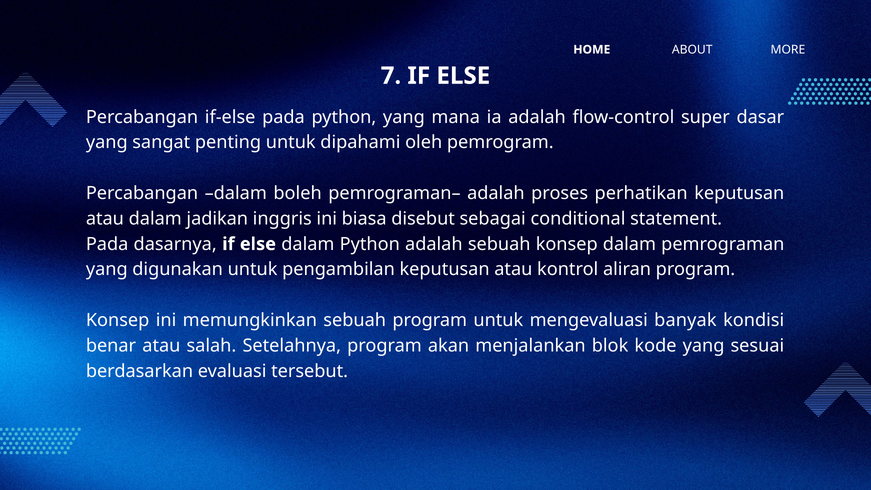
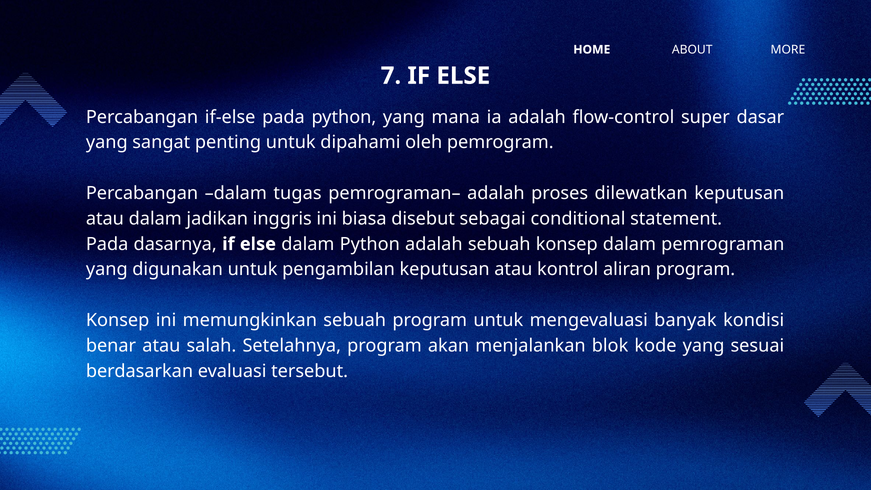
boleh: boleh -> tugas
perhatikan: perhatikan -> dilewatkan
